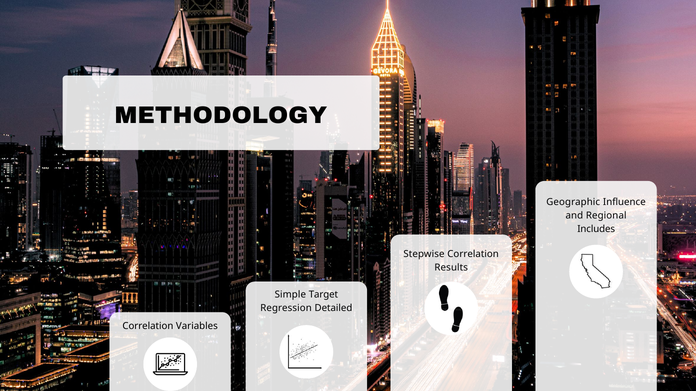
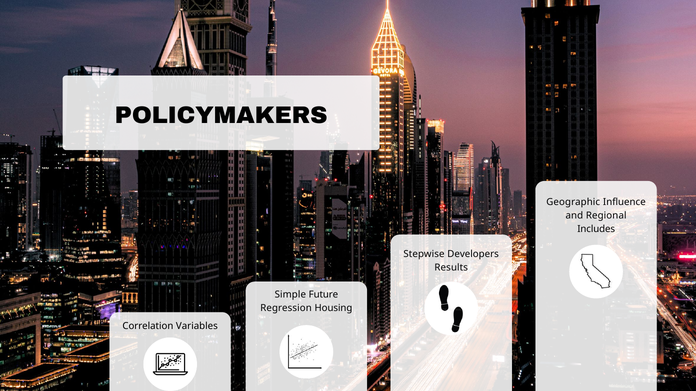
METHODOLOGY: METHODOLOGY -> POLICYMAKERS
Stepwise Correlation: Correlation -> Developers
Target: Target -> Future
Detailed: Detailed -> Housing
